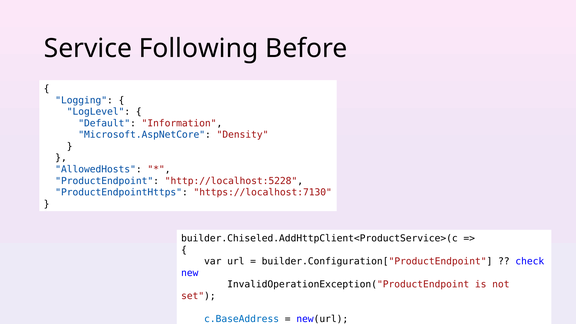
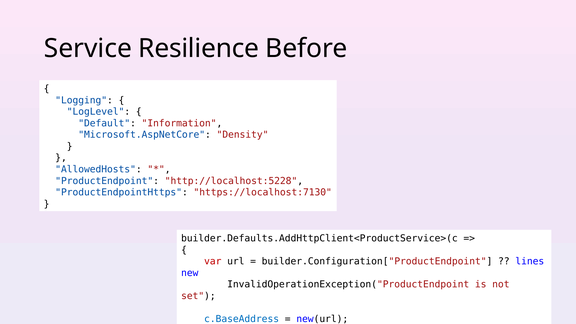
Following: Following -> Resilience
builder.Chiseled.AddHttpClient<ProductService>(c: builder.Chiseled.AddHttpClient<ProductService>(c -> builder.Defaults.AddHttpClient<ProductService>(c
var colour: black -> red
check: check -> lines
